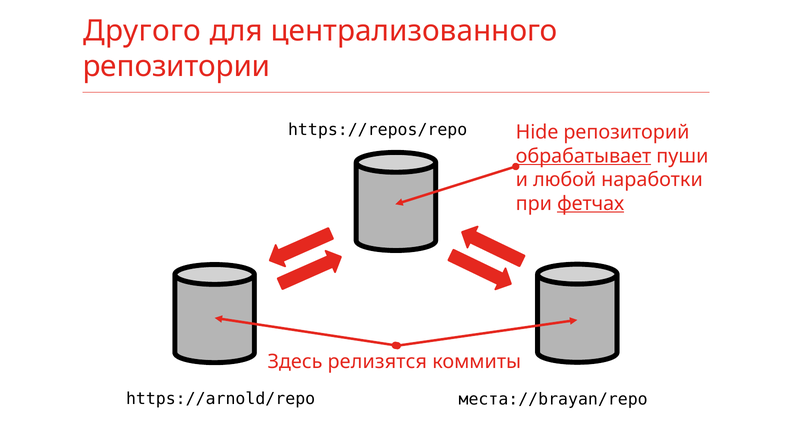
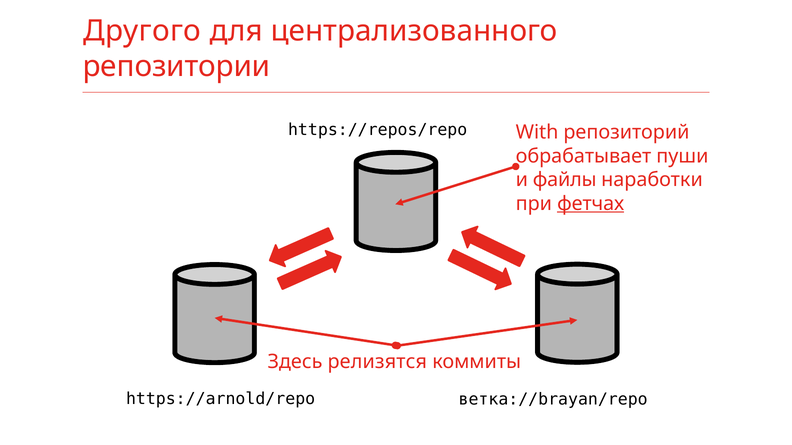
Hide: Hide -> With
обрабатывает underline: present -> none
любой: любой -> файлы
места://brayan/repo: места://brayan/repo -> ветка://brayan/repo
